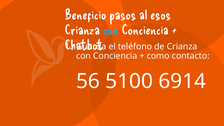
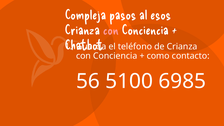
Beneficio: Beneficio -> Compleja
con at (111, 30) colour: light blue -> pink
6914: 6914 -> 6985
